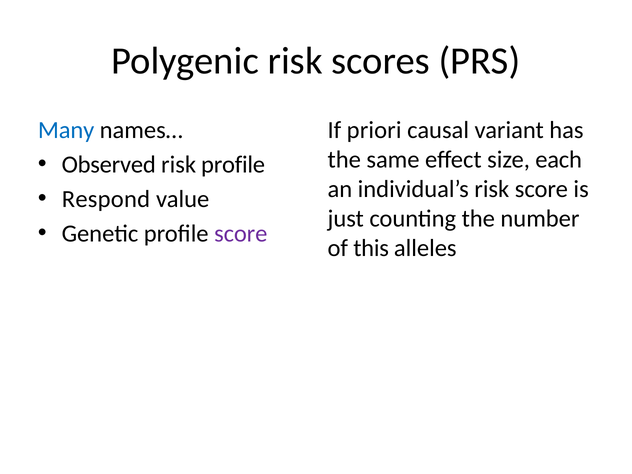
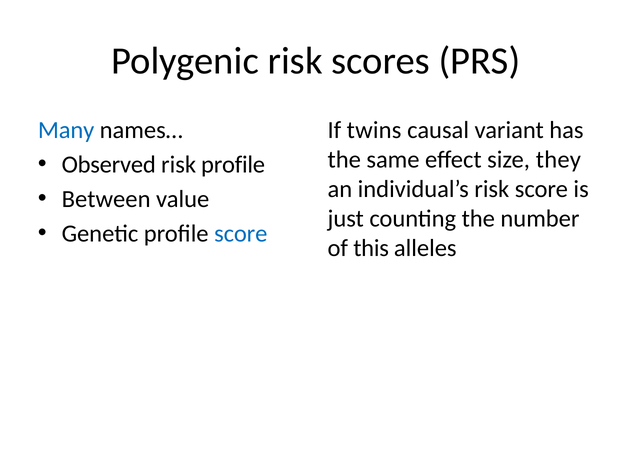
priori: priori -> twins
each: each -> they
Respond: Respond -> Between
score at (241, 234) colour: purple -> blue
